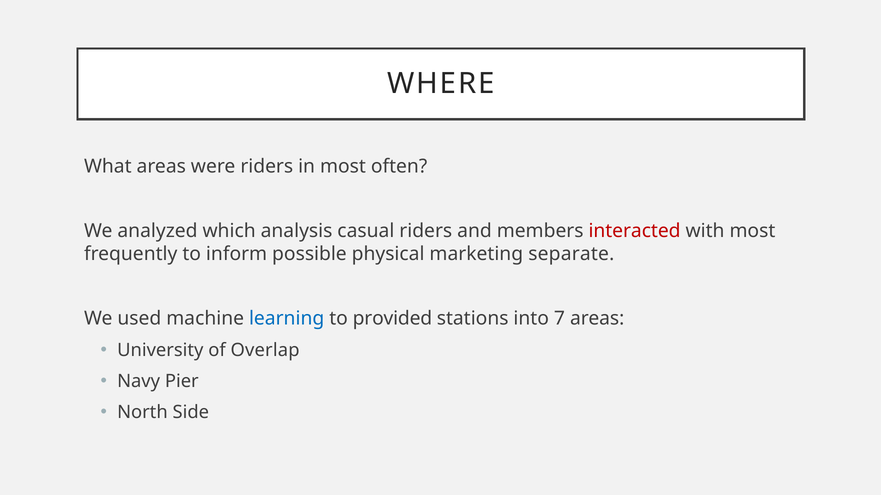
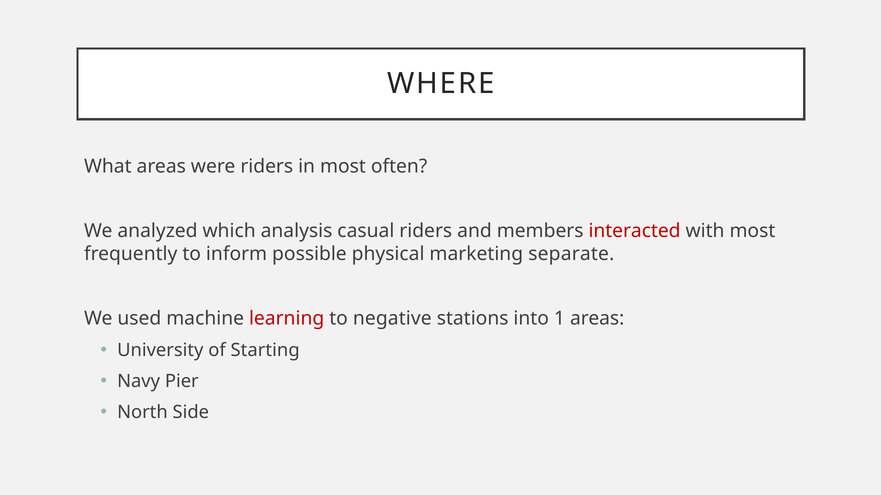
learning colour: blue -> red
provided: provided -> negative
7: 7 -> 1
Overlap: Overlap -> Starting
